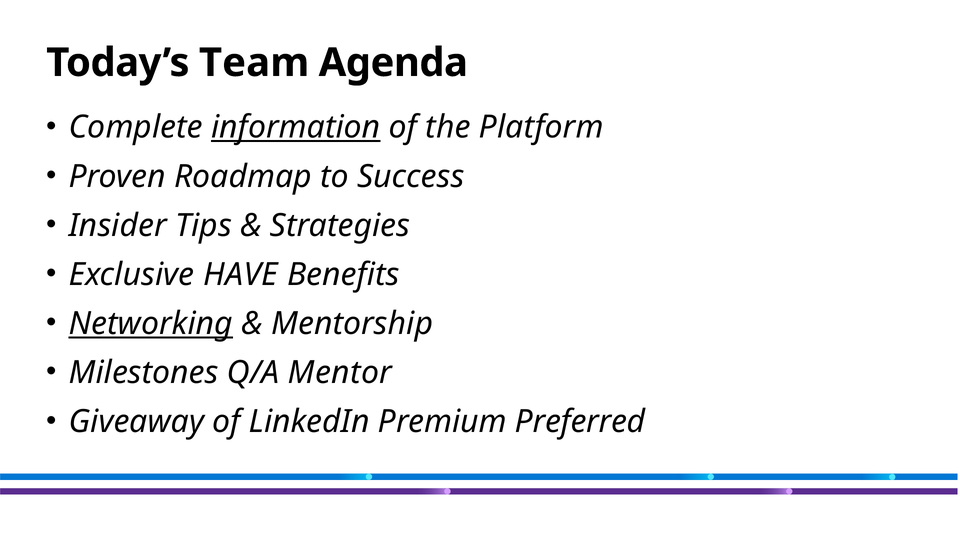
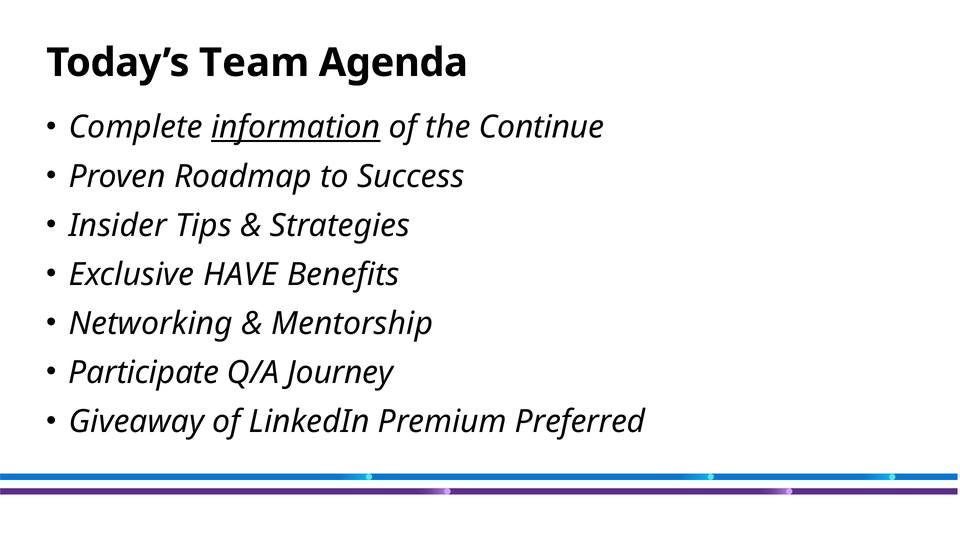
Platform: Platform -> Continue
Networking underline: present -> none
Milestones: Milestones -> Participate
Mentor: Mentor -> Journey
